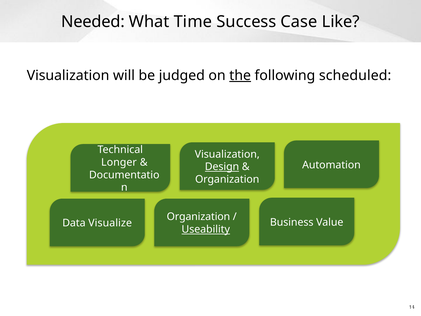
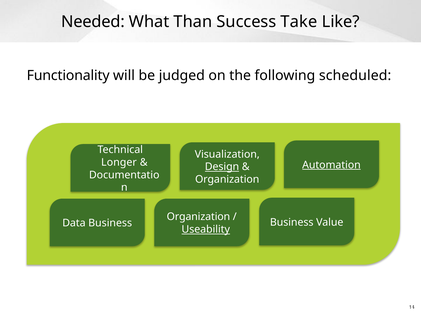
Time: Time -> Than
Case: Case -> Take
Visualization at (68, 75): Visualization -> Functionality
the underline: present -> none
Automation underline: none -> present
Data Visualize: Visualize -> Business
